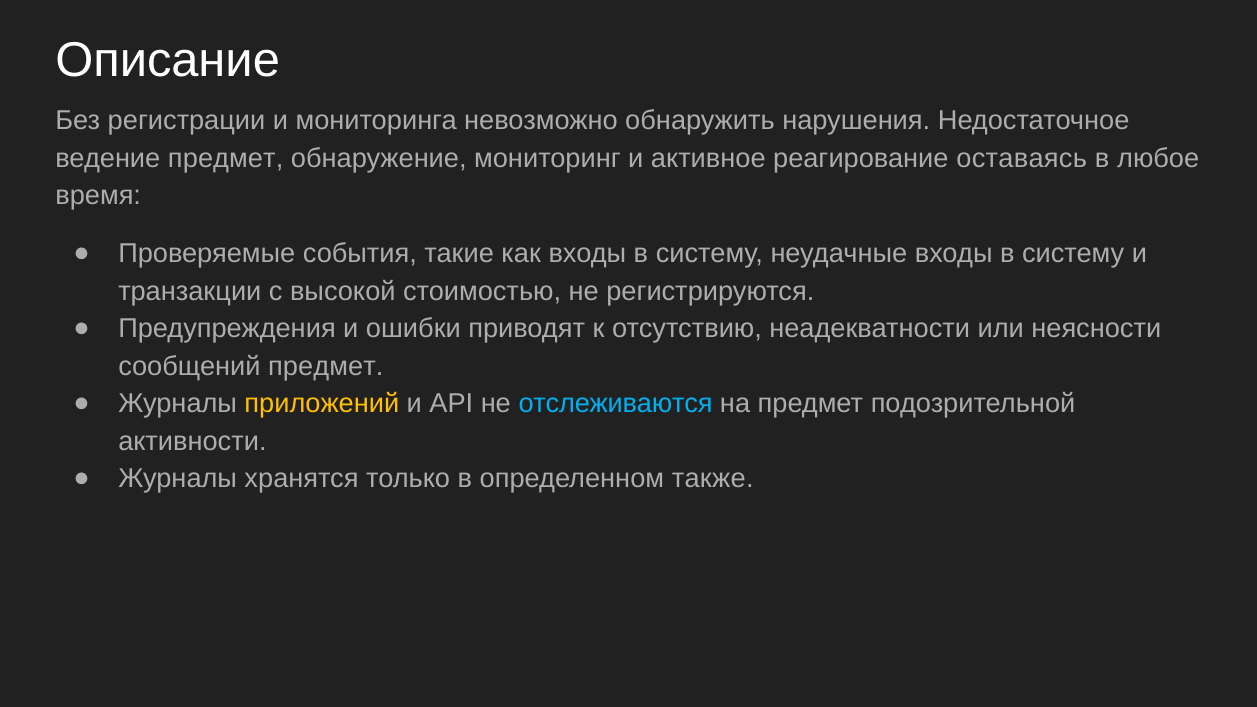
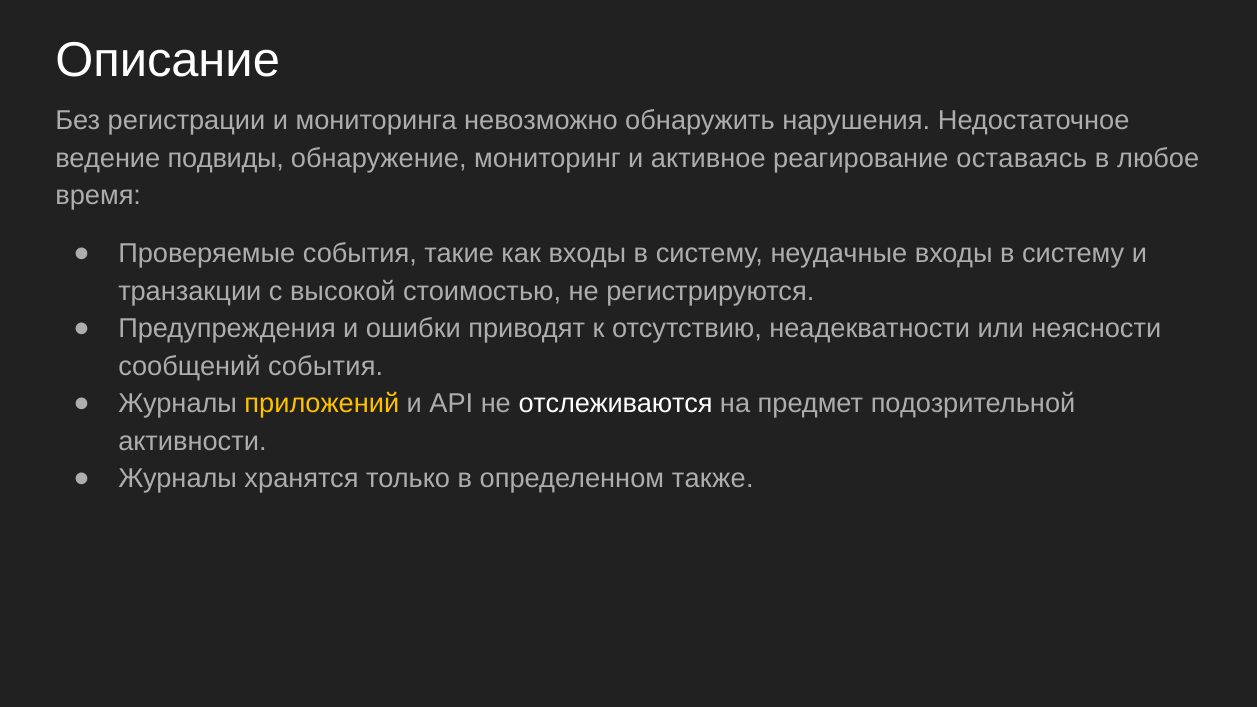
ведение предмет: предмет -> подвиды
сообщений предмет: предмет -> события
отслеживаются colour: light blue -> white
